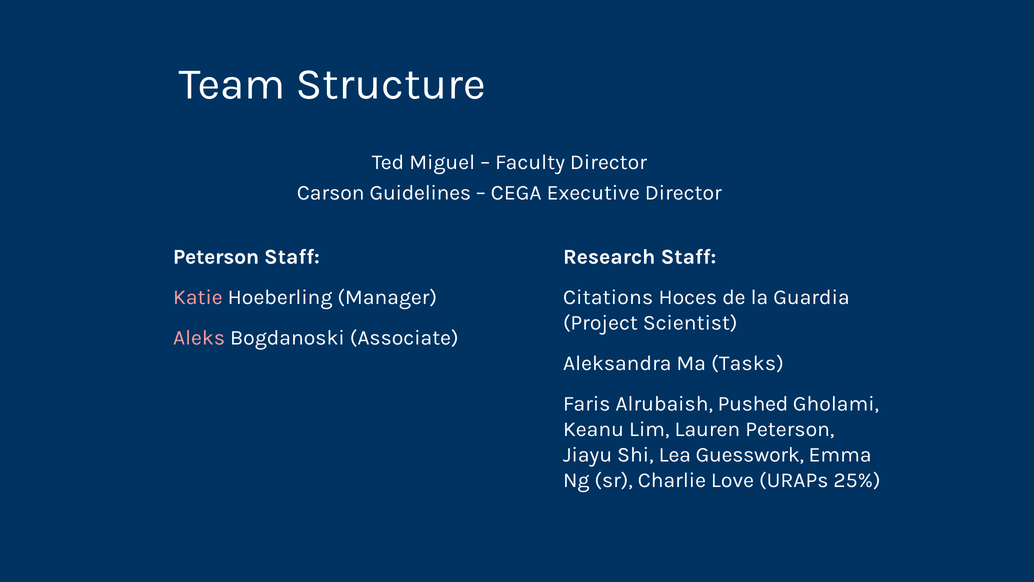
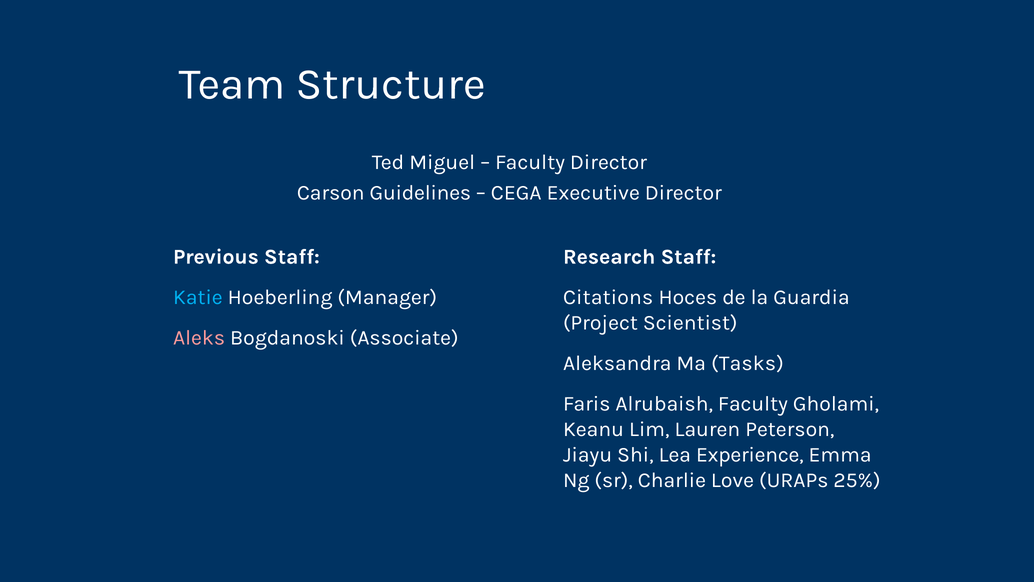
Peterson at (216, 256): Peterson -> Previous
Katie colour: pink -> light blue
Alrubaish Pushed: Pushed -> Faculty
Guesswork: Guesswork -> Experience
